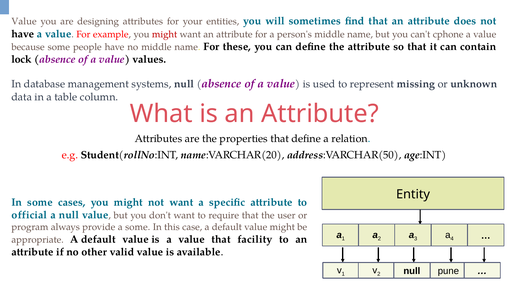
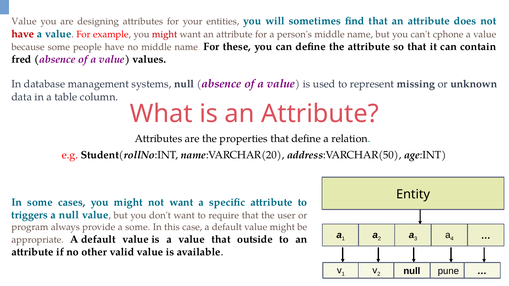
have at (23, 34) colour: black -> red
lock: lock -> fred
official: official -> triggers
facility: facility -> outside
